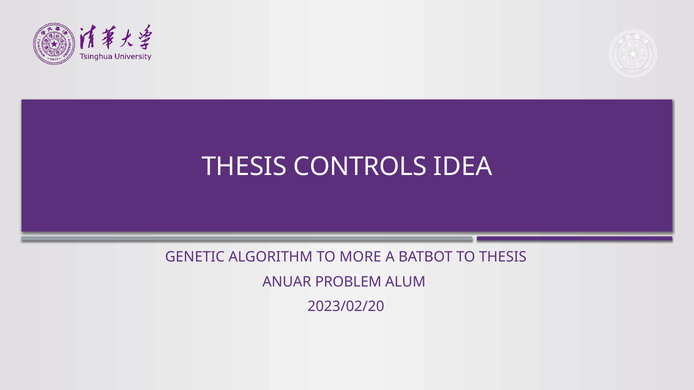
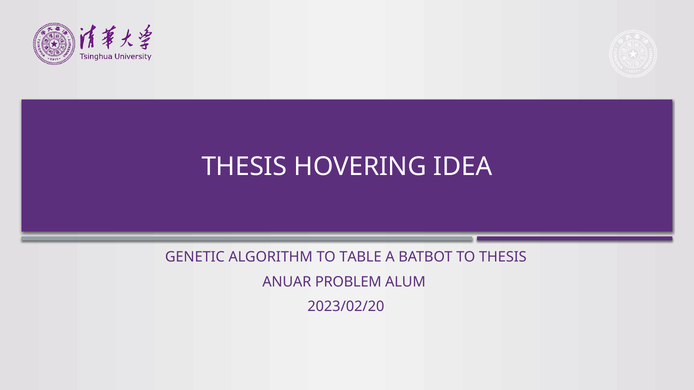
CONTROLS: CONTROLS -> HOVERING
MORE: MORE -> TABLE
